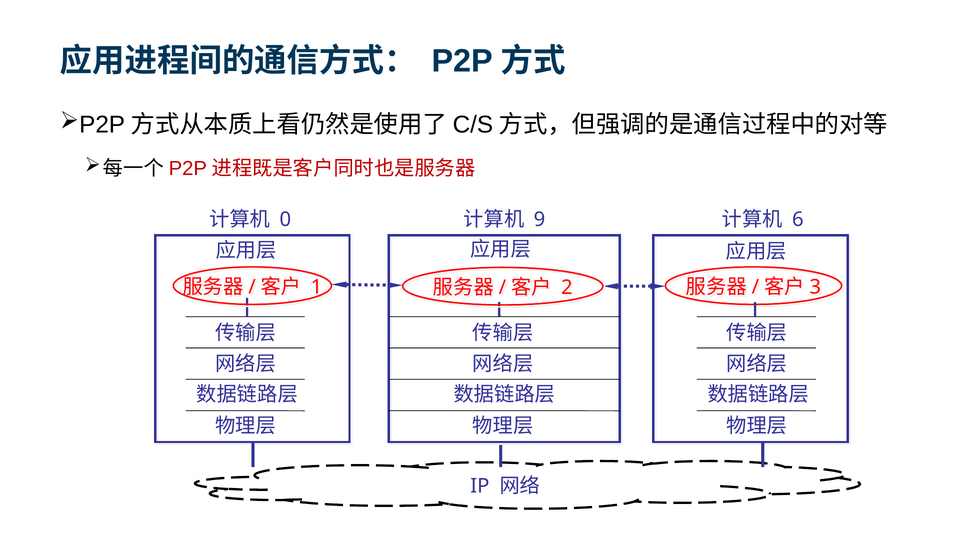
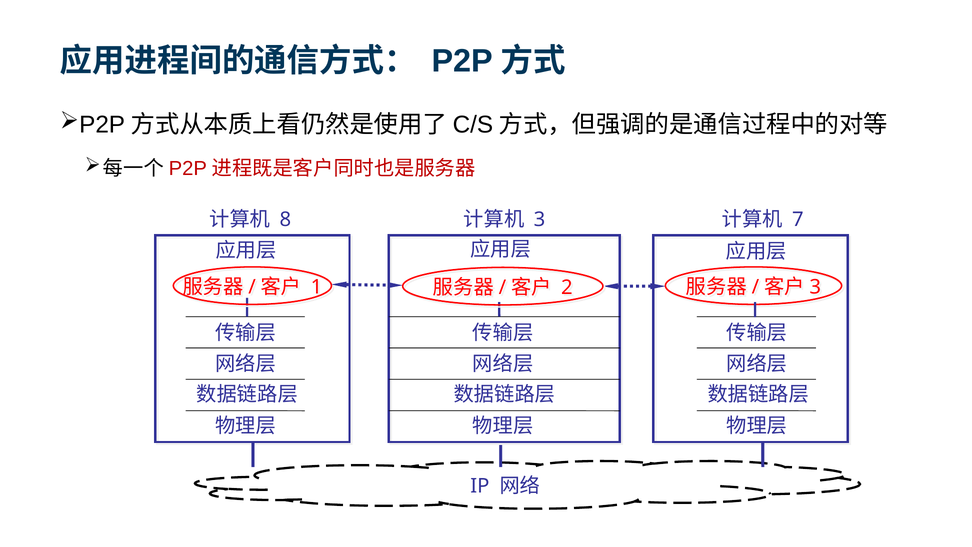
0: 0 -> 8
9 at (539, 220): 9 -> 3
6: 6 -> 7
